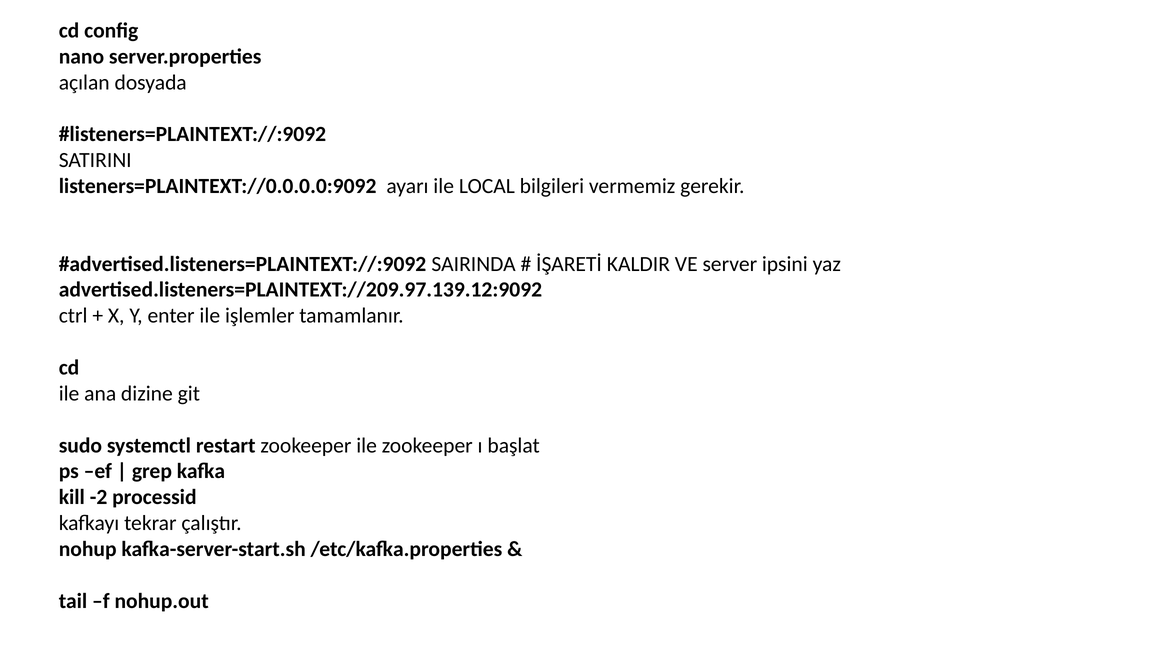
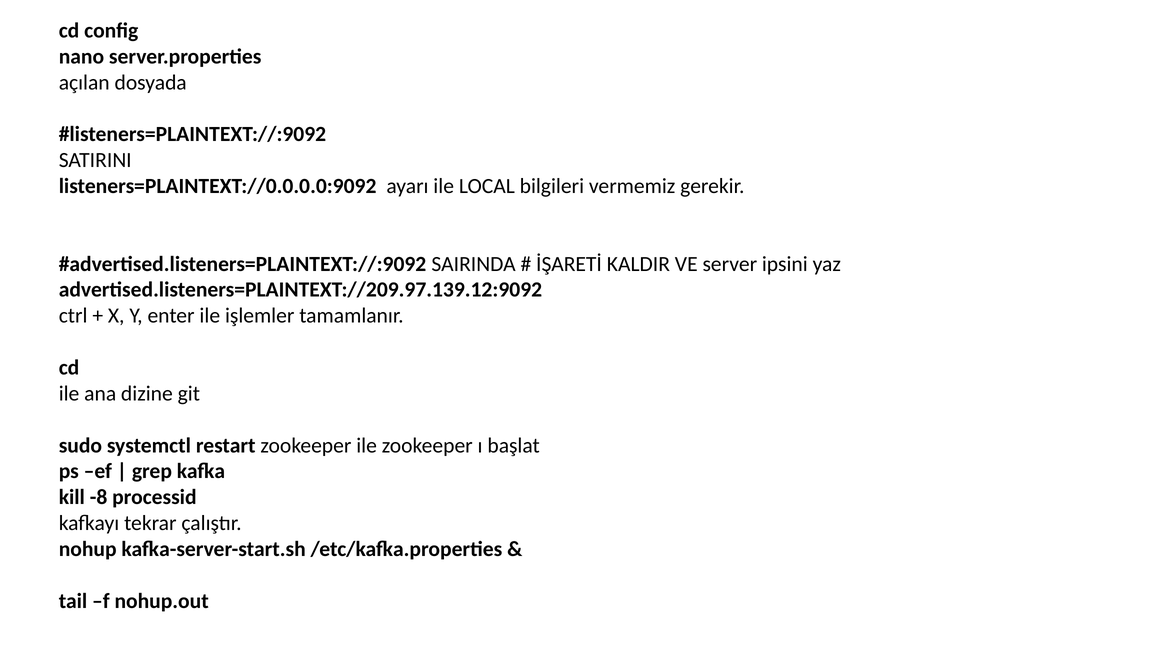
-2: -2 -> -8
